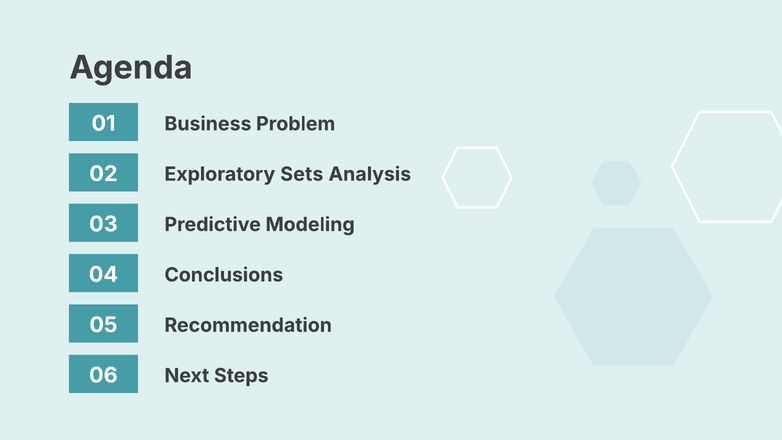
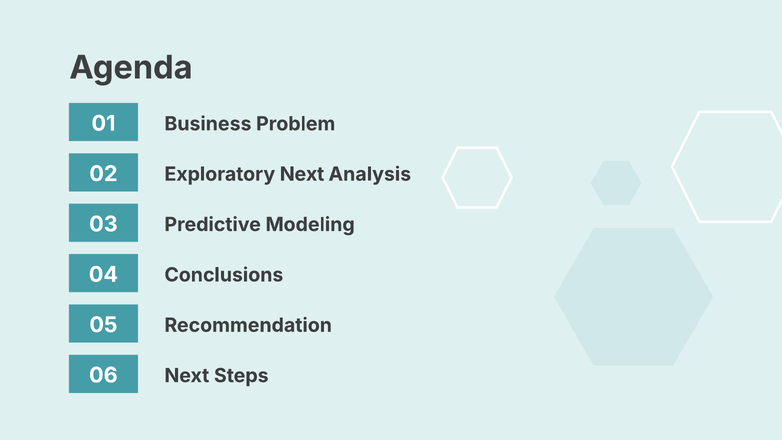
Exploratory Sets: Sets -> Next
